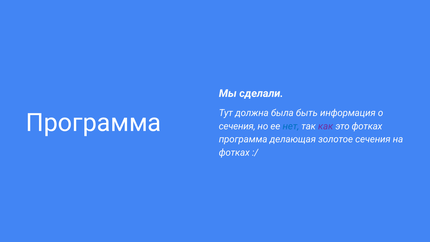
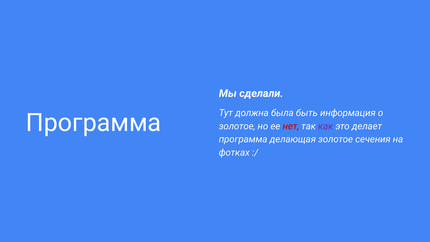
сечения at (237, 126): сечения -> золотое
нет colour: blue -> red
это фотках: фотках -> делает
